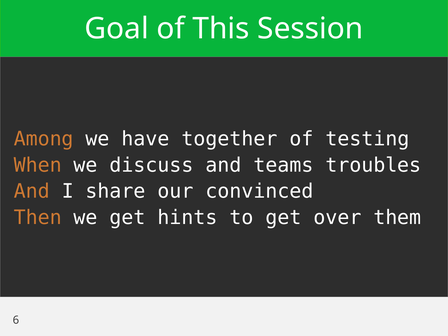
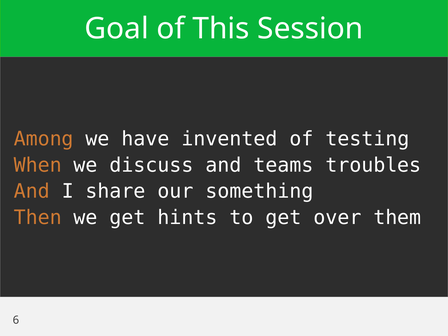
together: together -> invented
convinced: convinced -> something
